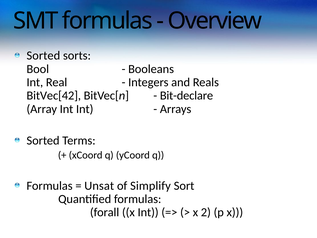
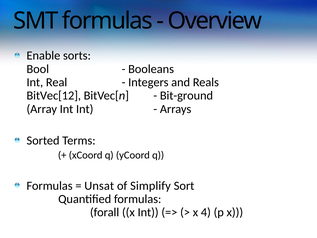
Sorted at (43, 56): Sorted -> Enable
BitVec[42: BitVec[42 -> BitVec[12
Bit-declare: Bit-declare -> Bit-ground
2: 2 -> 4
